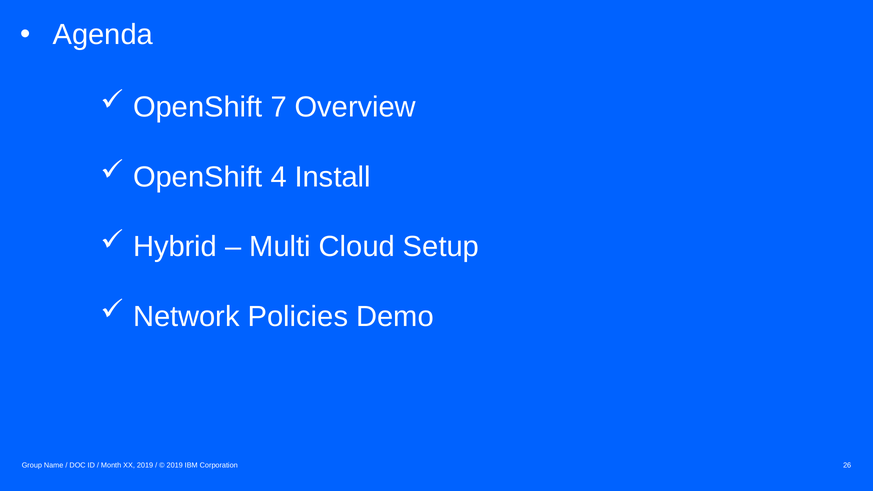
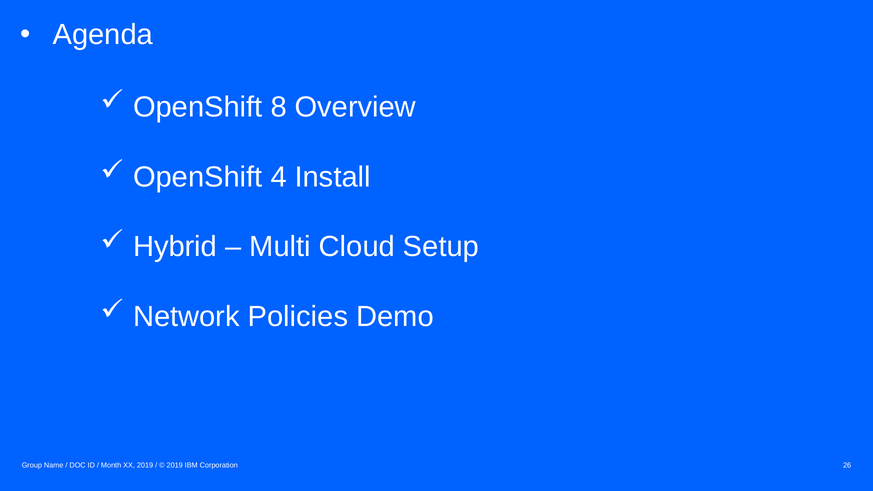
7: 7 -> 8
